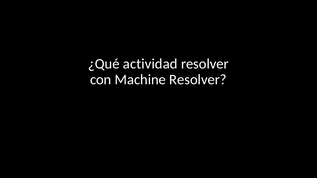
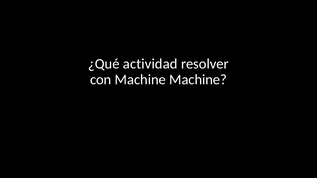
Machine Resolver: Resolver -> Machine
